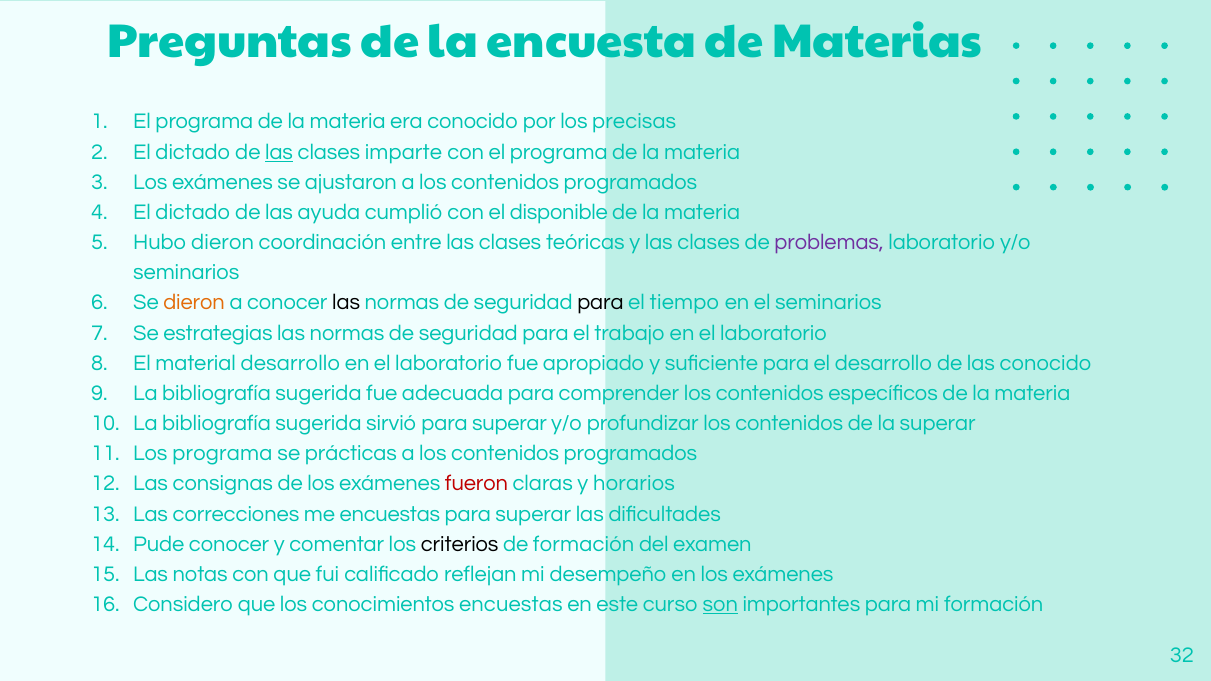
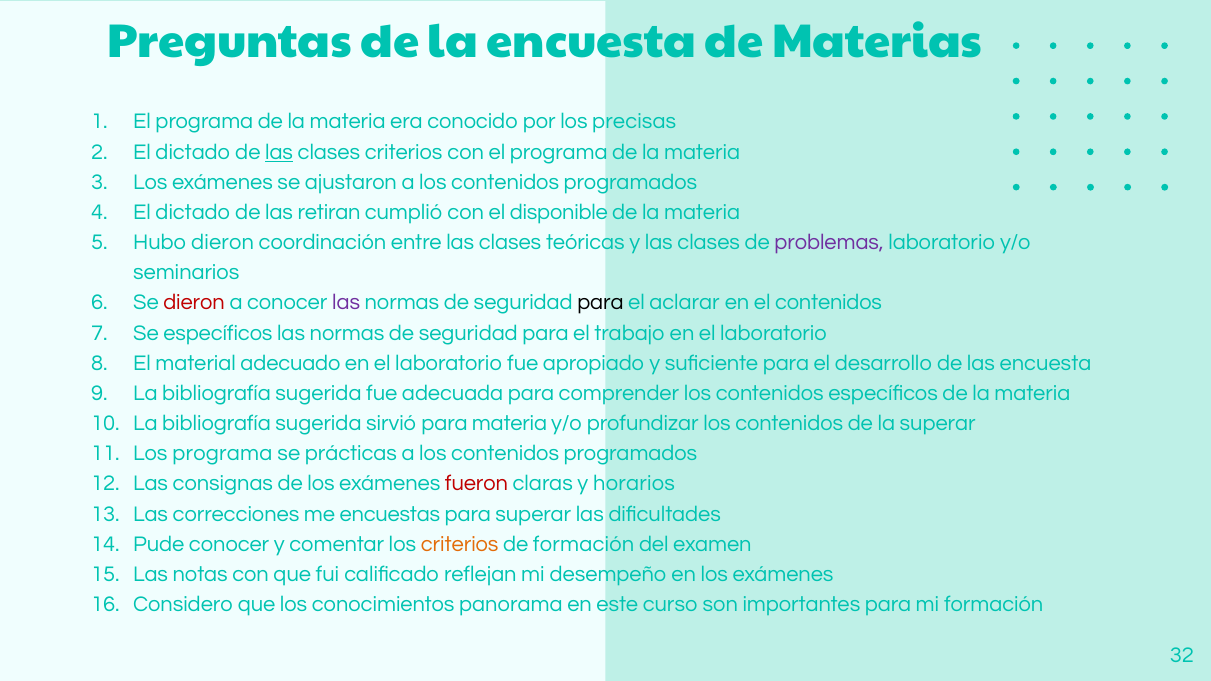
clases imparte: imparte -> criterios
ayuda: ayuda -> retiran
dieron at (194, 303) colour: orange -> red
las at (346, 303) colour: black -> purple
tiempo: tiempo -> aclarar
el seminarios: seminarios -> contenidos
Se estrategias: estrategias -> específicos
material desarrollo: desarrollo -> adecuado
las conocido: conocido -> encuesta
sirvió para superar: superar -> materia
criterios at (460, 544) colour: black -> orange
conocimientos encuestas: encuestas -> panorama
son underline: present -> none
